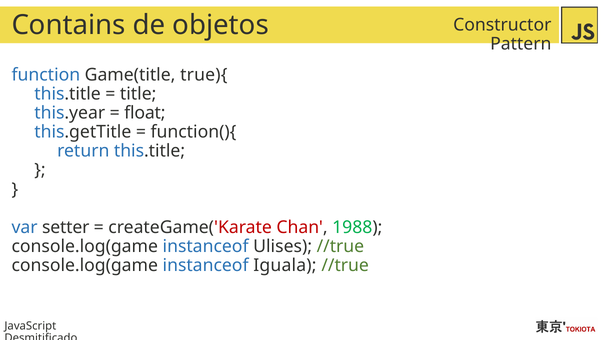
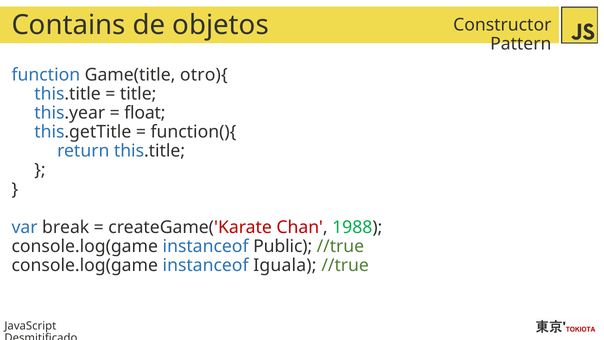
true){: true){ -> otro){
setter: setter -> break
Ulises: Ulises -> Public
